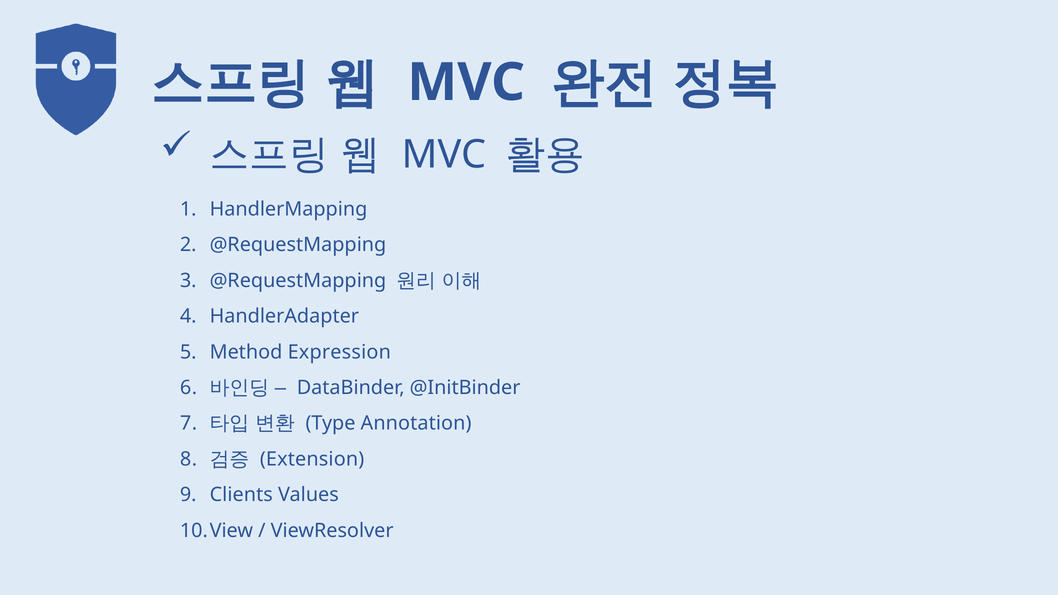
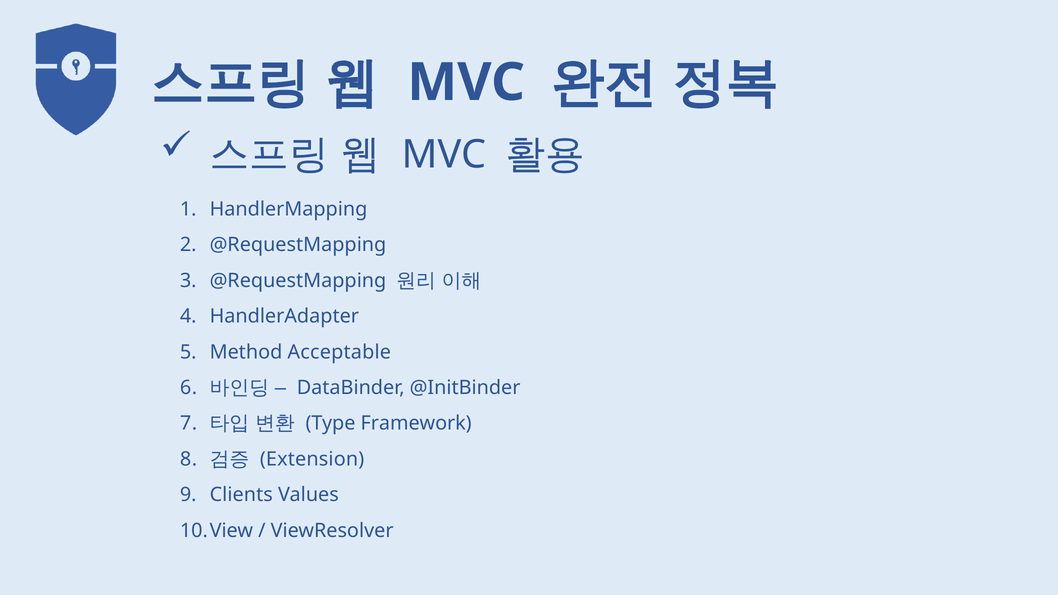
Expression: Expression -> Acceptable
Annotation: Annotation -> Framework
